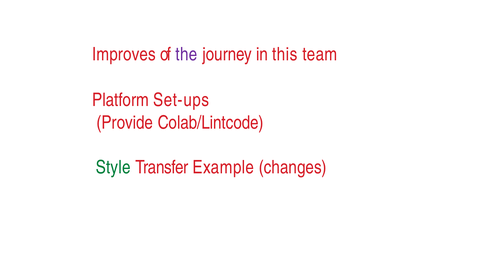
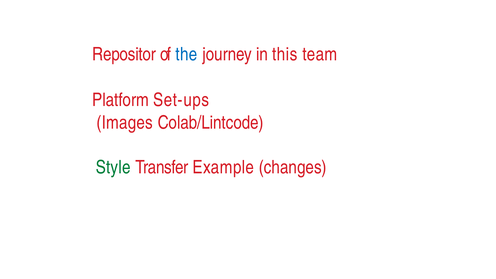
Improves: Improves -> Repositor
the colour: purple -> blue
Provide: Provide -> Images
